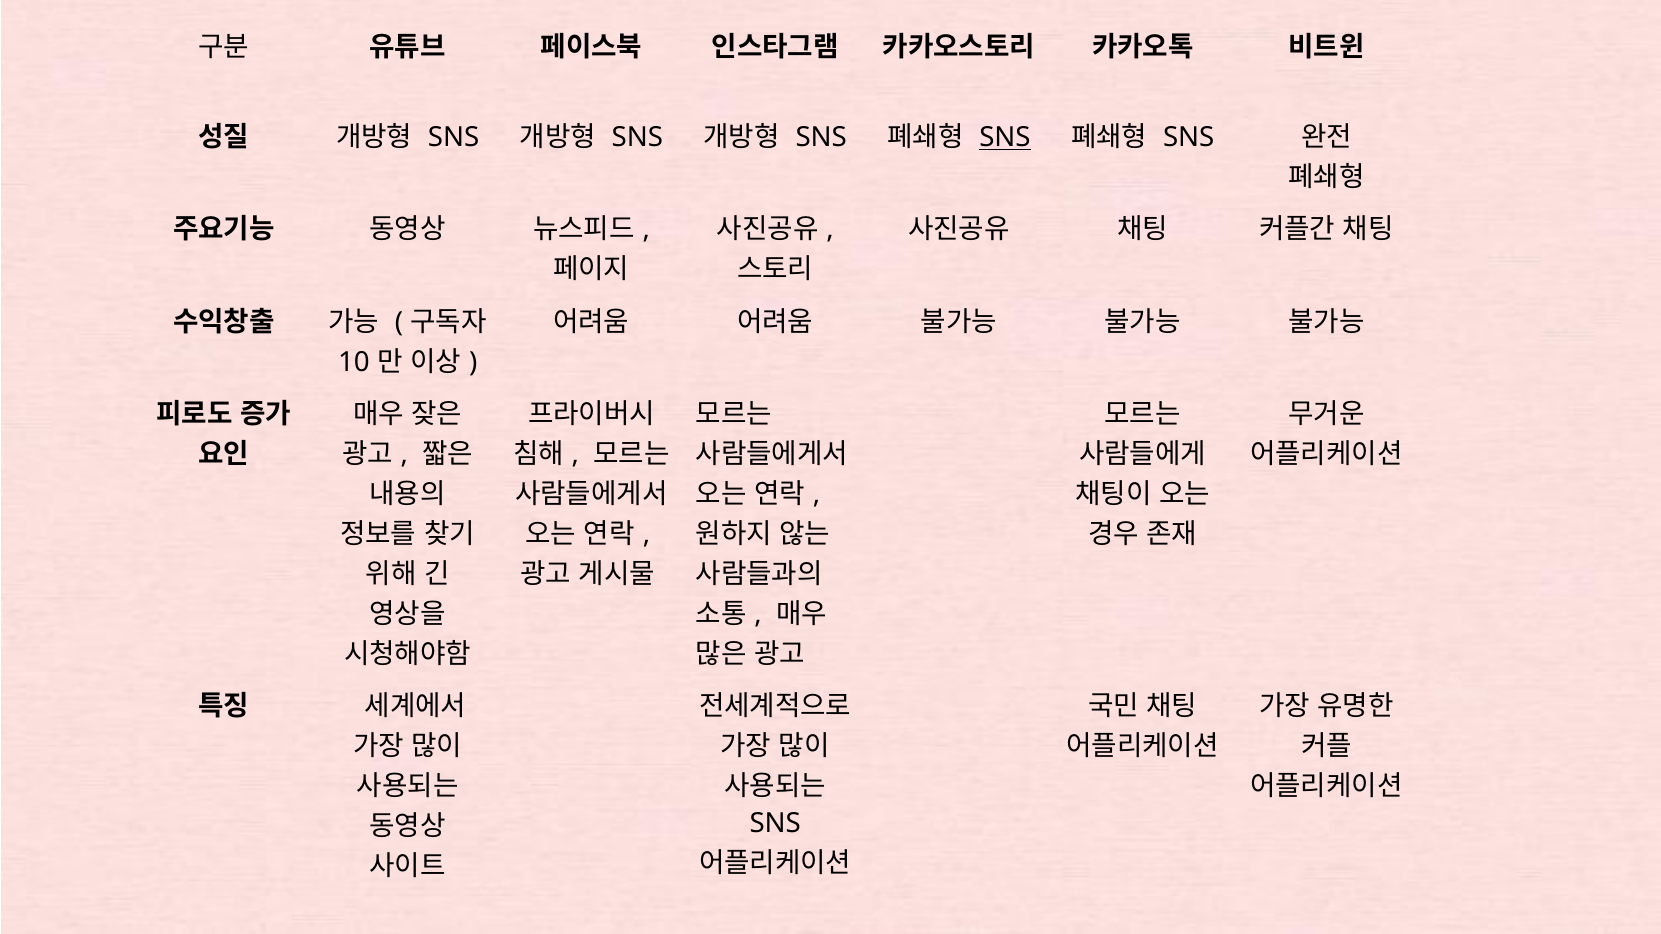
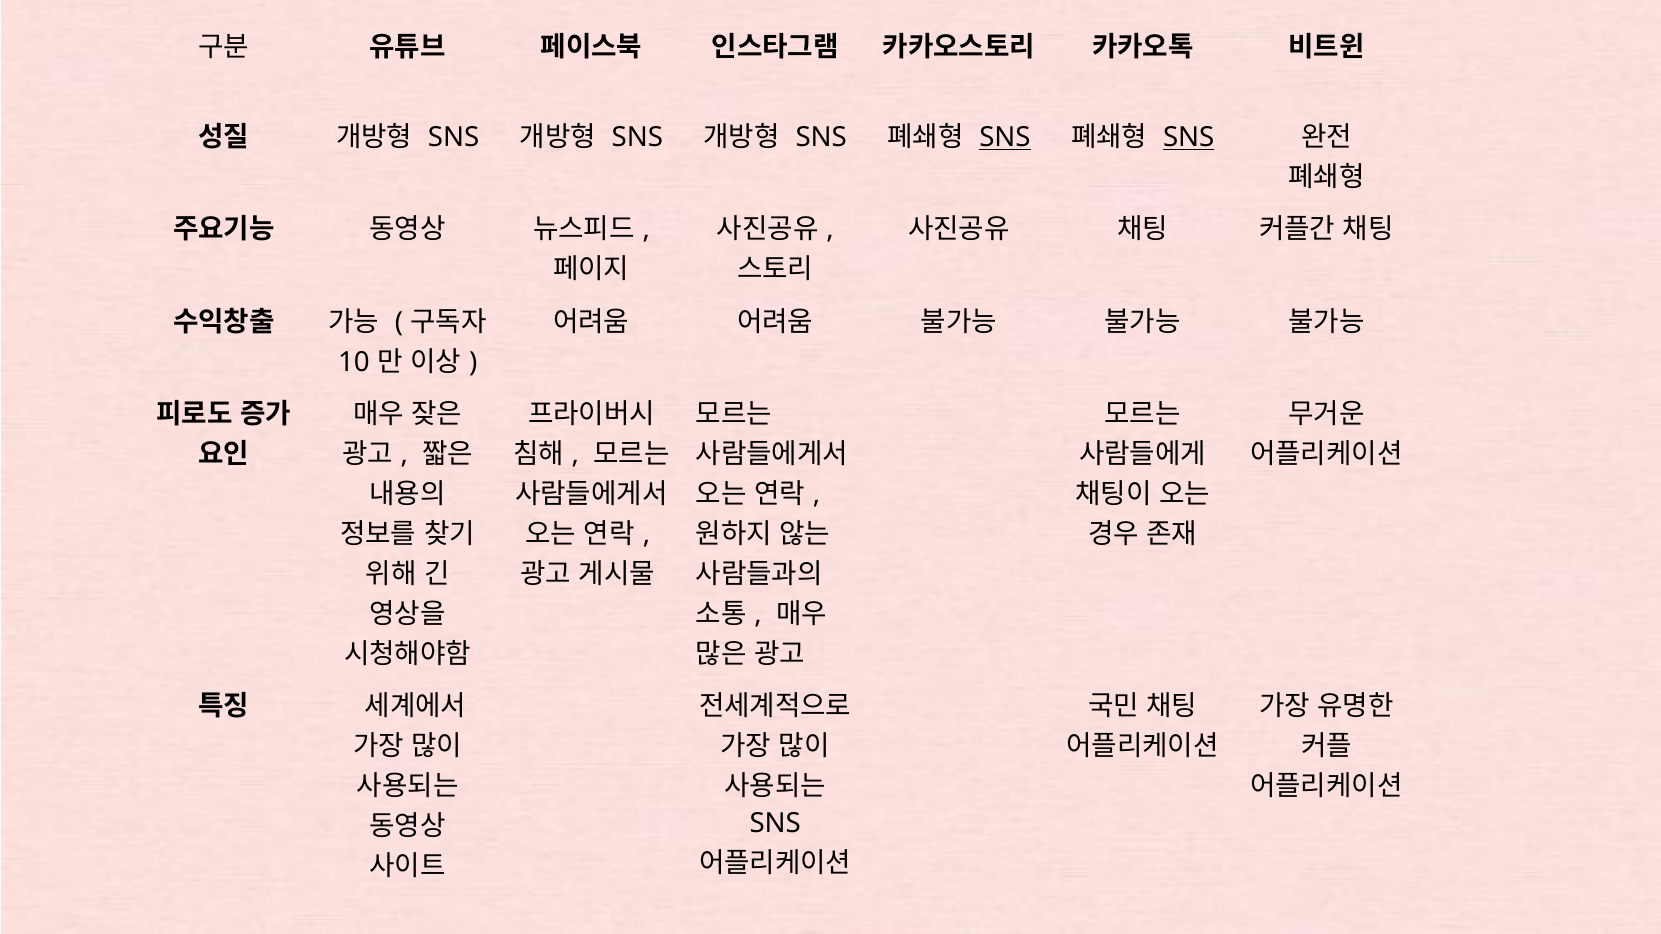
SNS at (1189, 138) underline: none -> present
